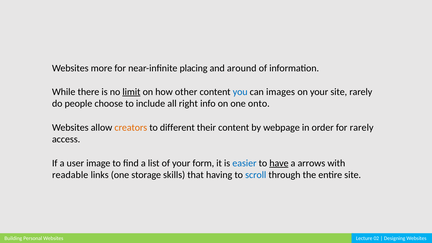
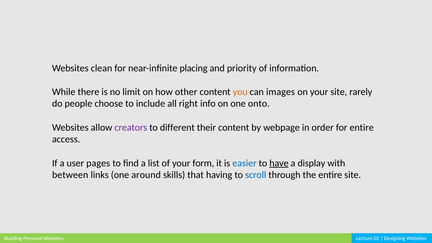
more: more -> clean
around: around -> priority
limit underline: present -> none
you colour: blue -> orange
creators colour: orange -> purple
for rarely: rarely -> entire
image: image -> pages
arrows: arrows -> display
readable: readable -> between
storage: storage -> around
